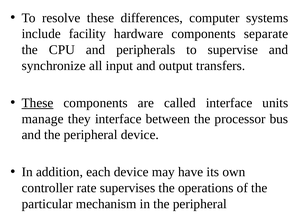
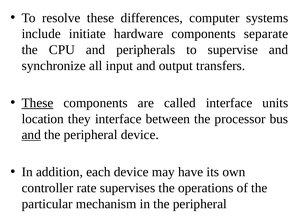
facility: facility -> initiate
manage: manage -> location
and at (31, 135) underline: none -> present
